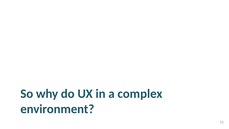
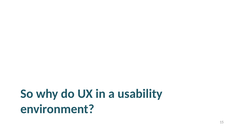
complex: complex -> usability
